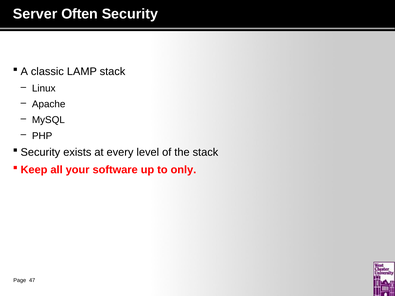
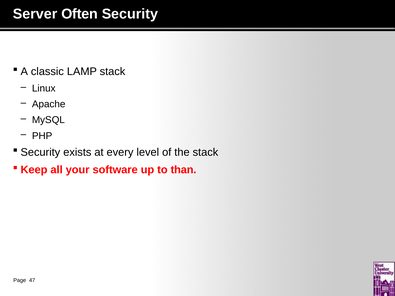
only: only -> than
